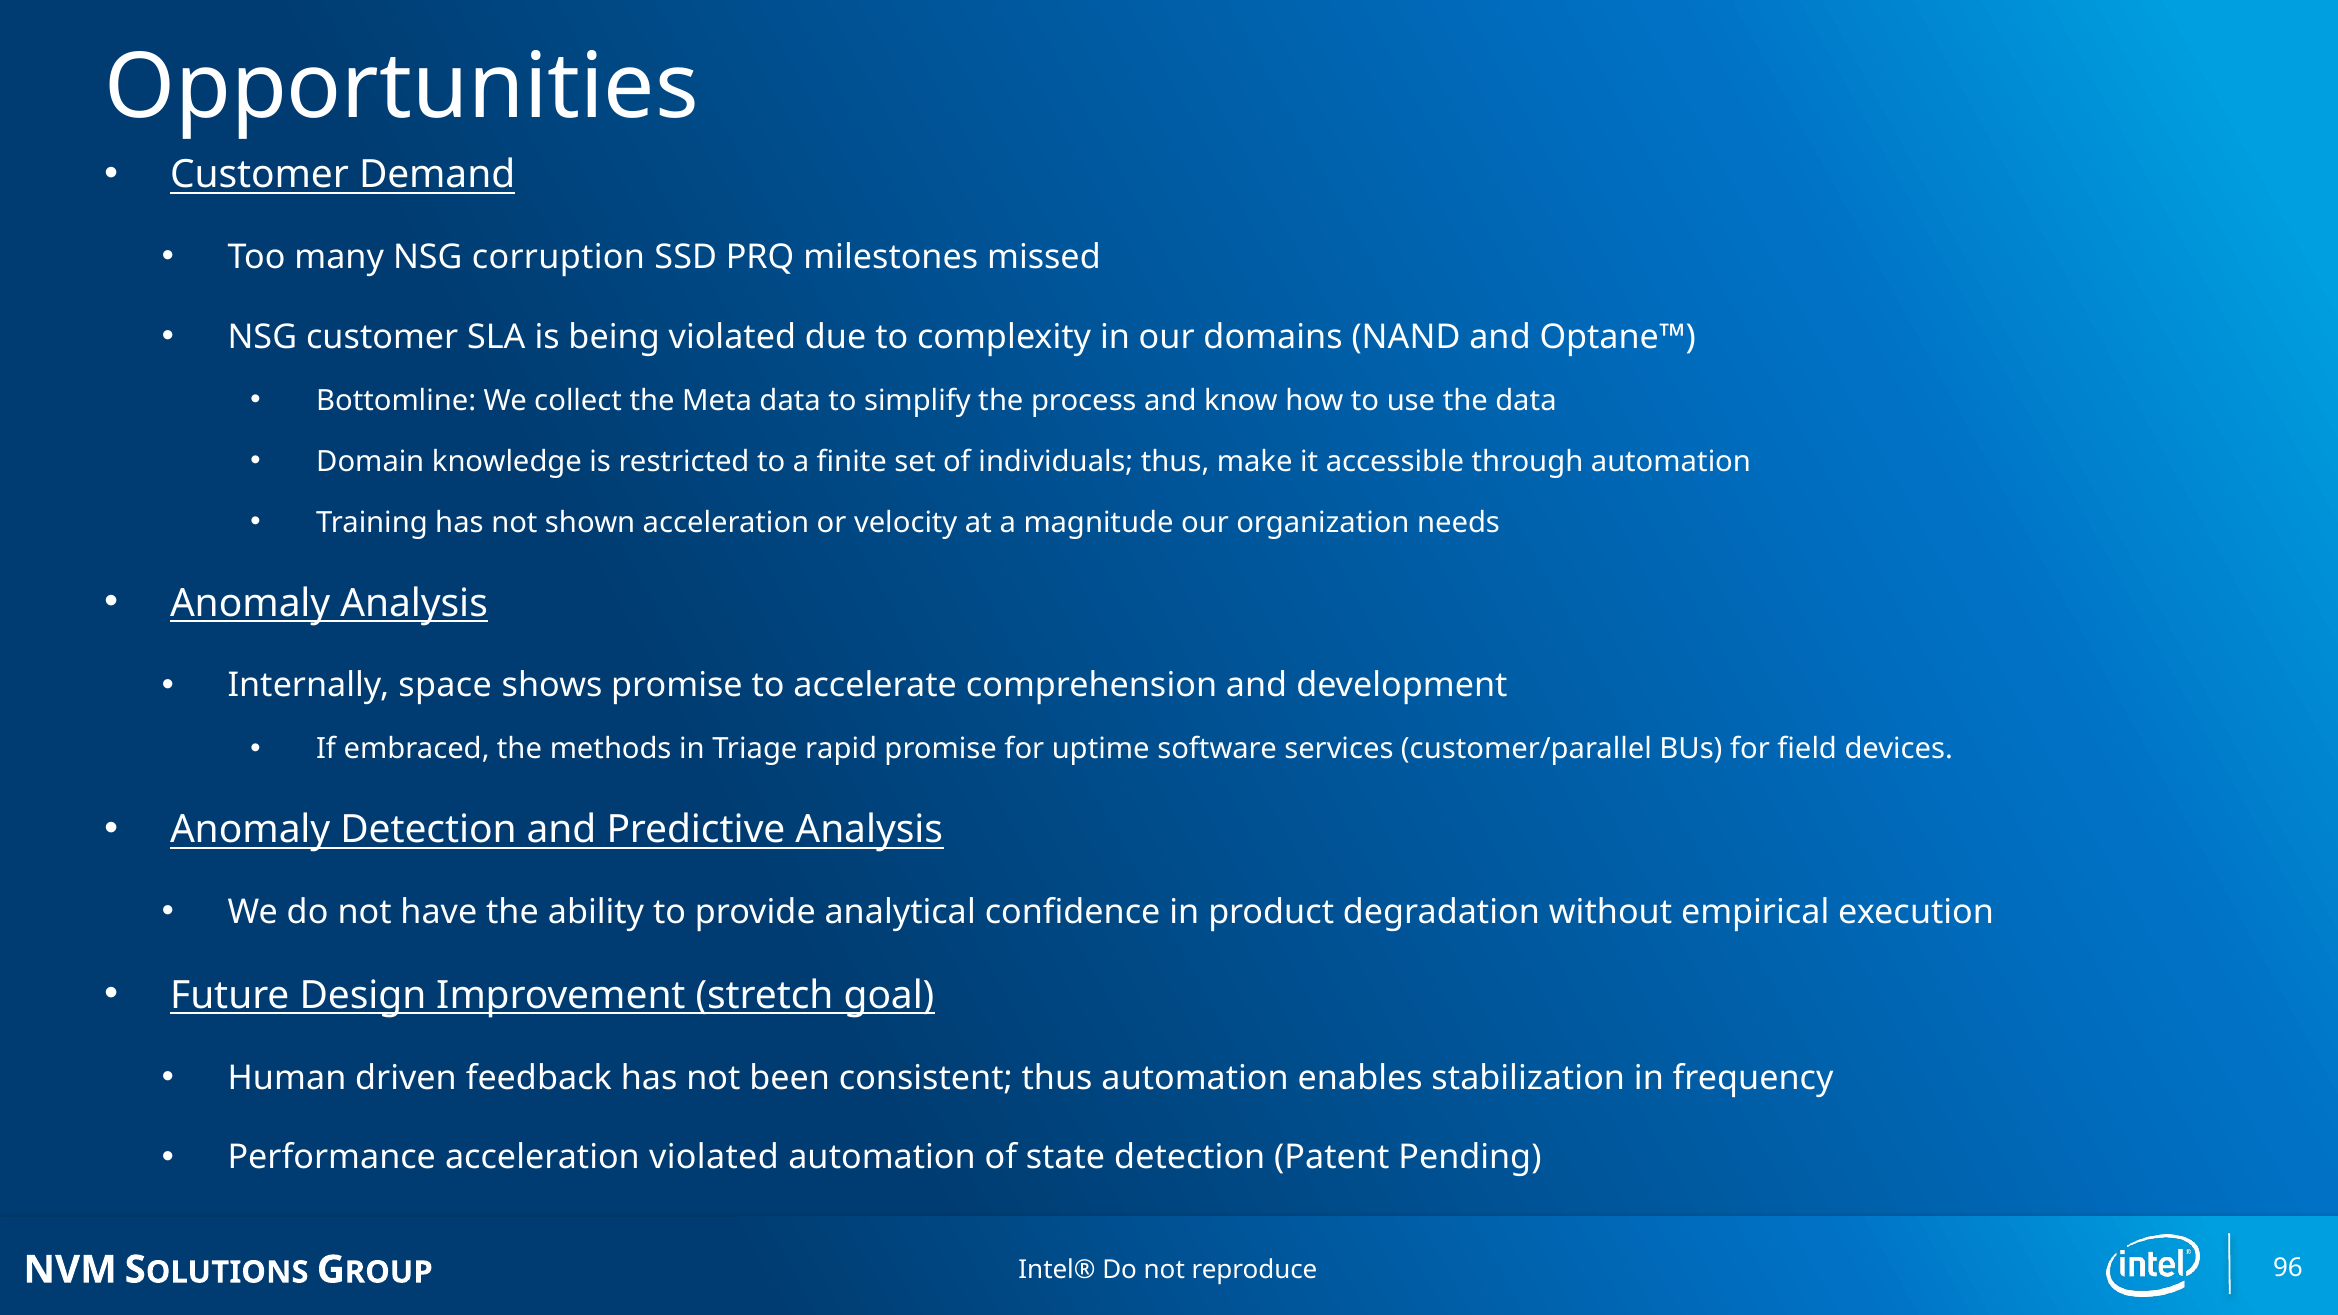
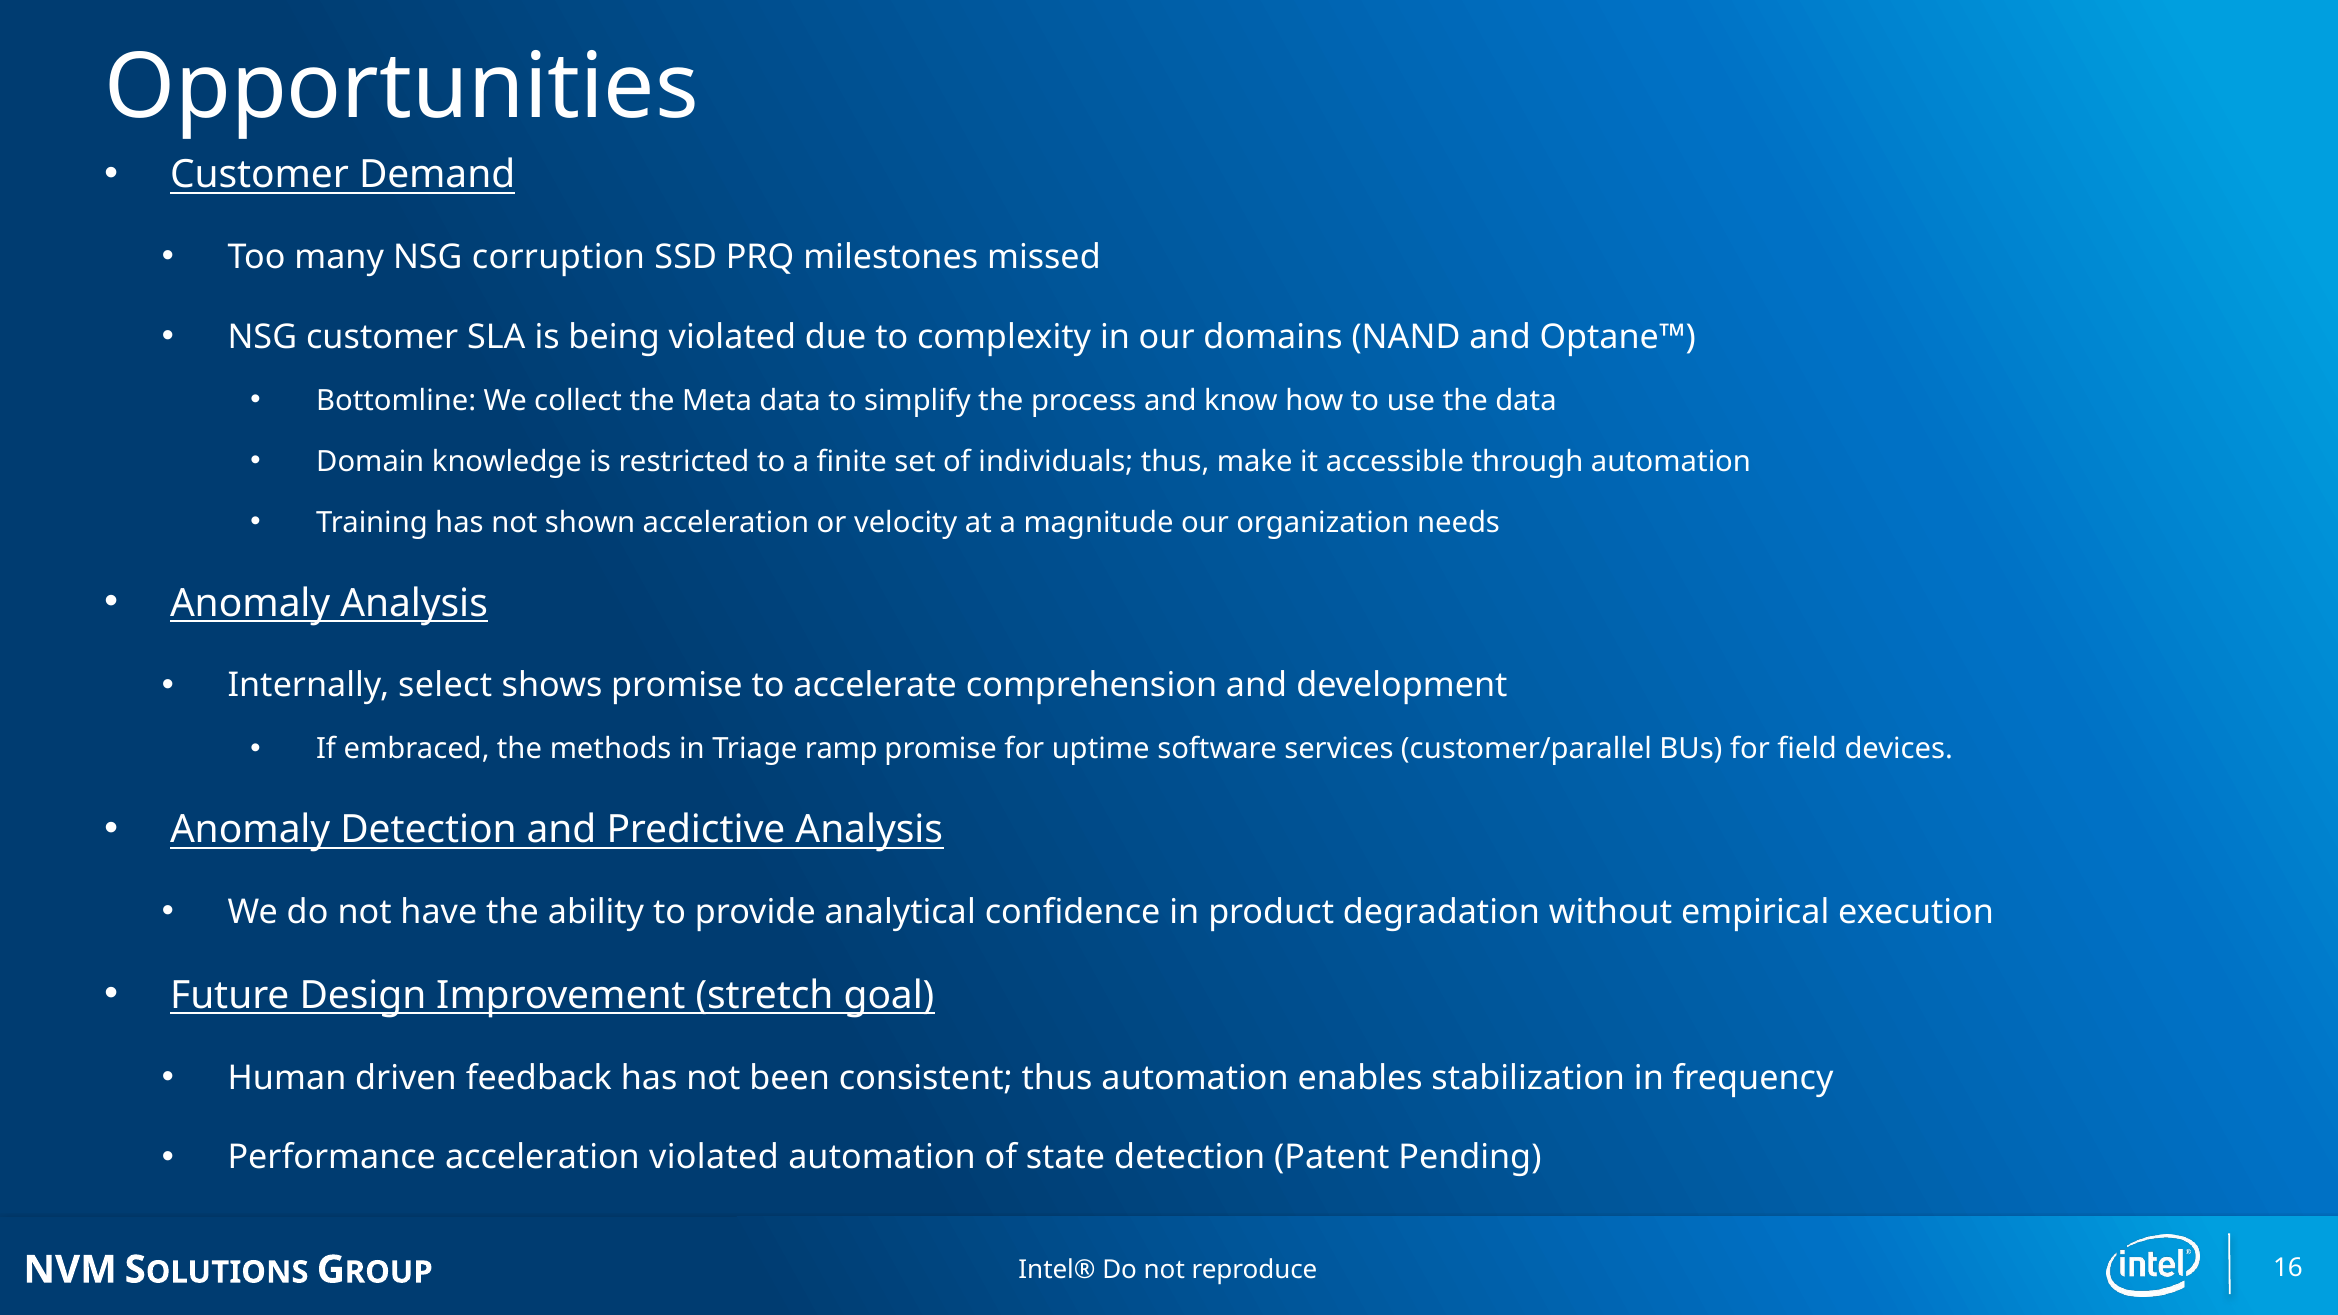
space: space -> select
rapid: rapid -> ramp
96: 96 -> 16
